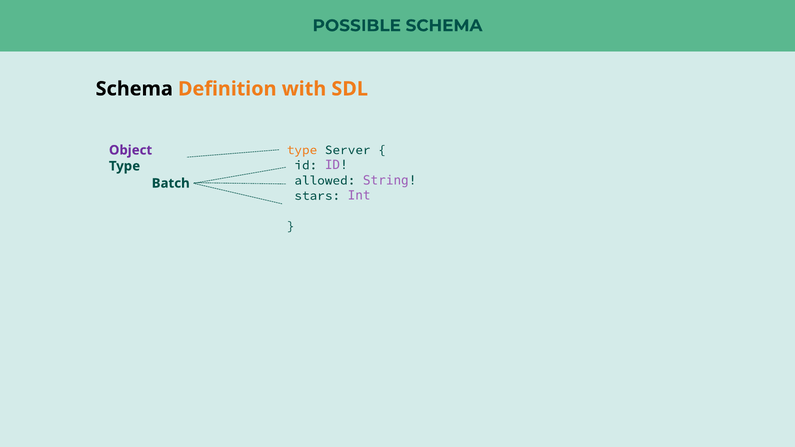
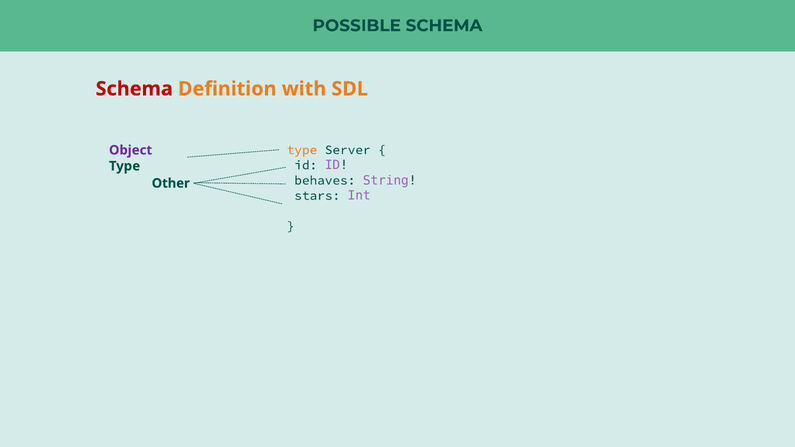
Schema at (134, 89) colour: black -> red
allowed: allowed -> behaves
Batch: Batch -> Other
